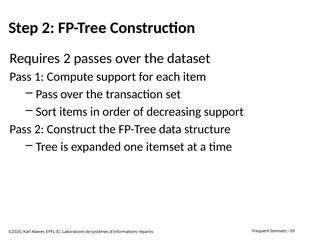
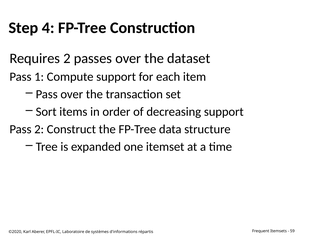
Step 2: 2 -> 4
